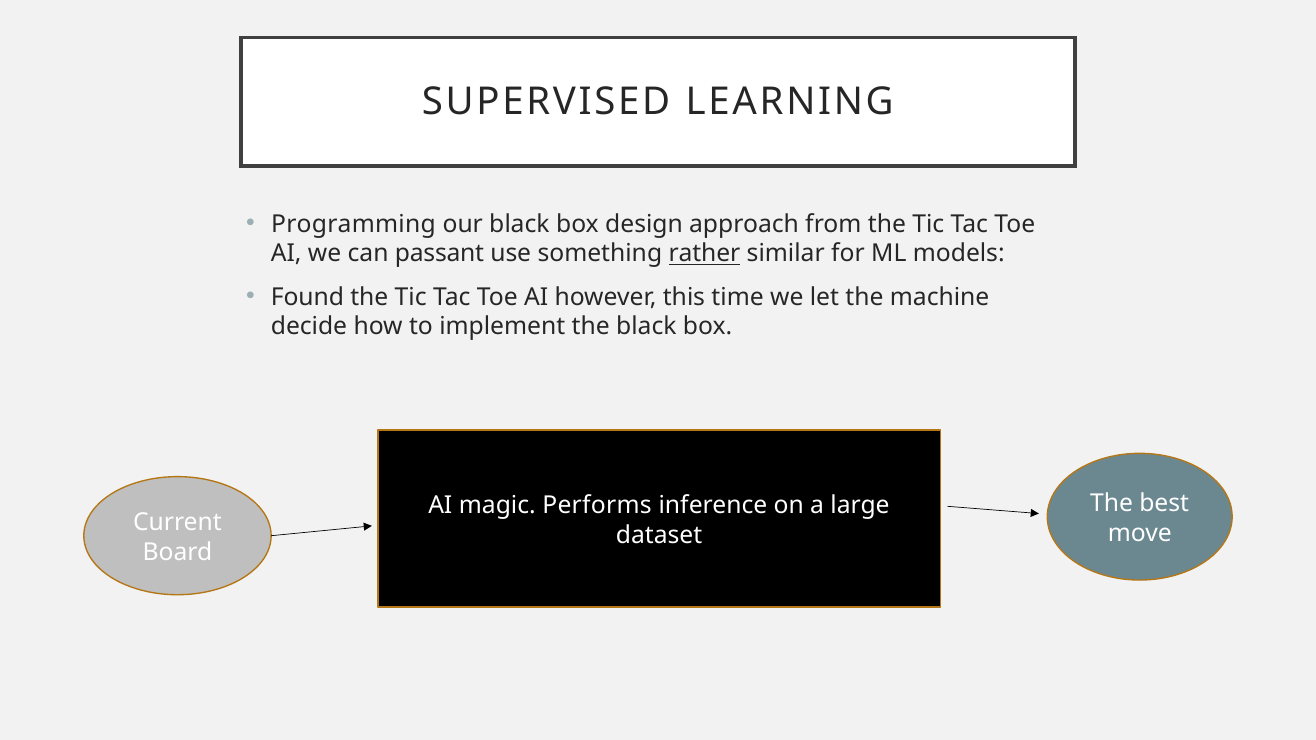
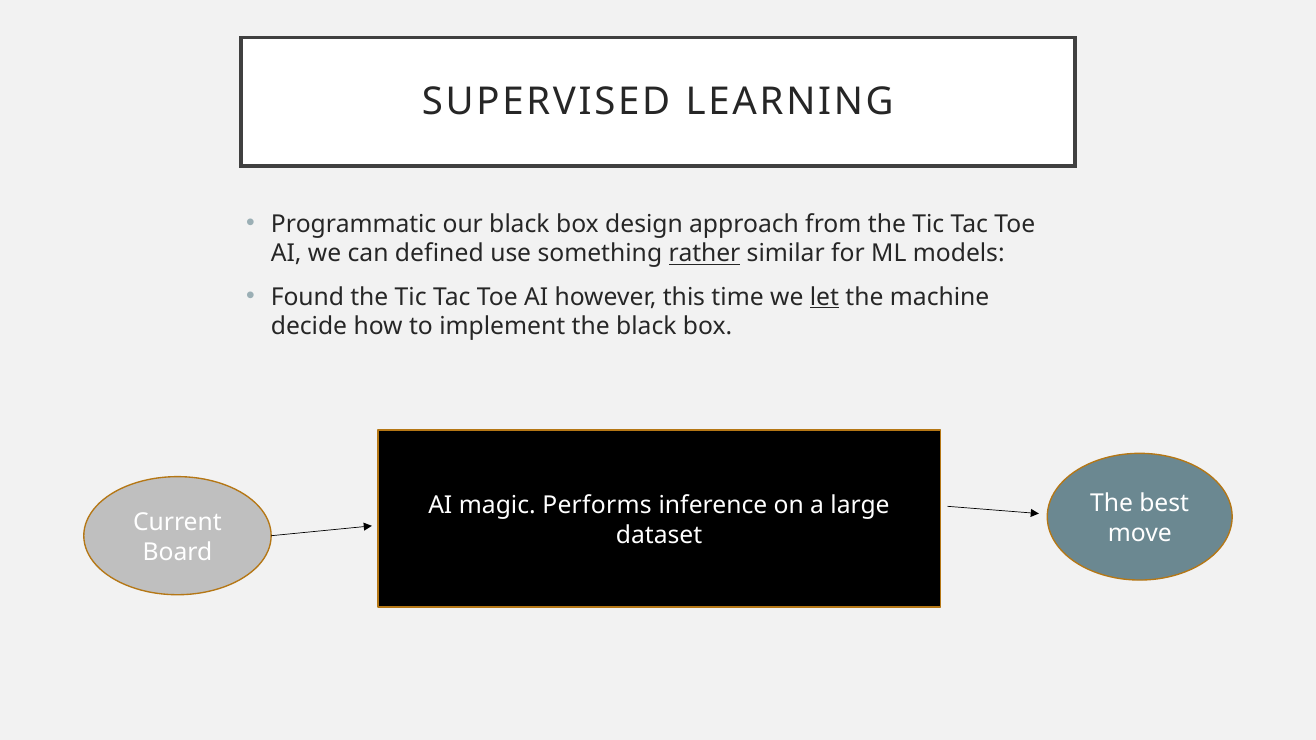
Programming: Programming -> Programmatic
passant: passant -> defined
let underline: none -> present
